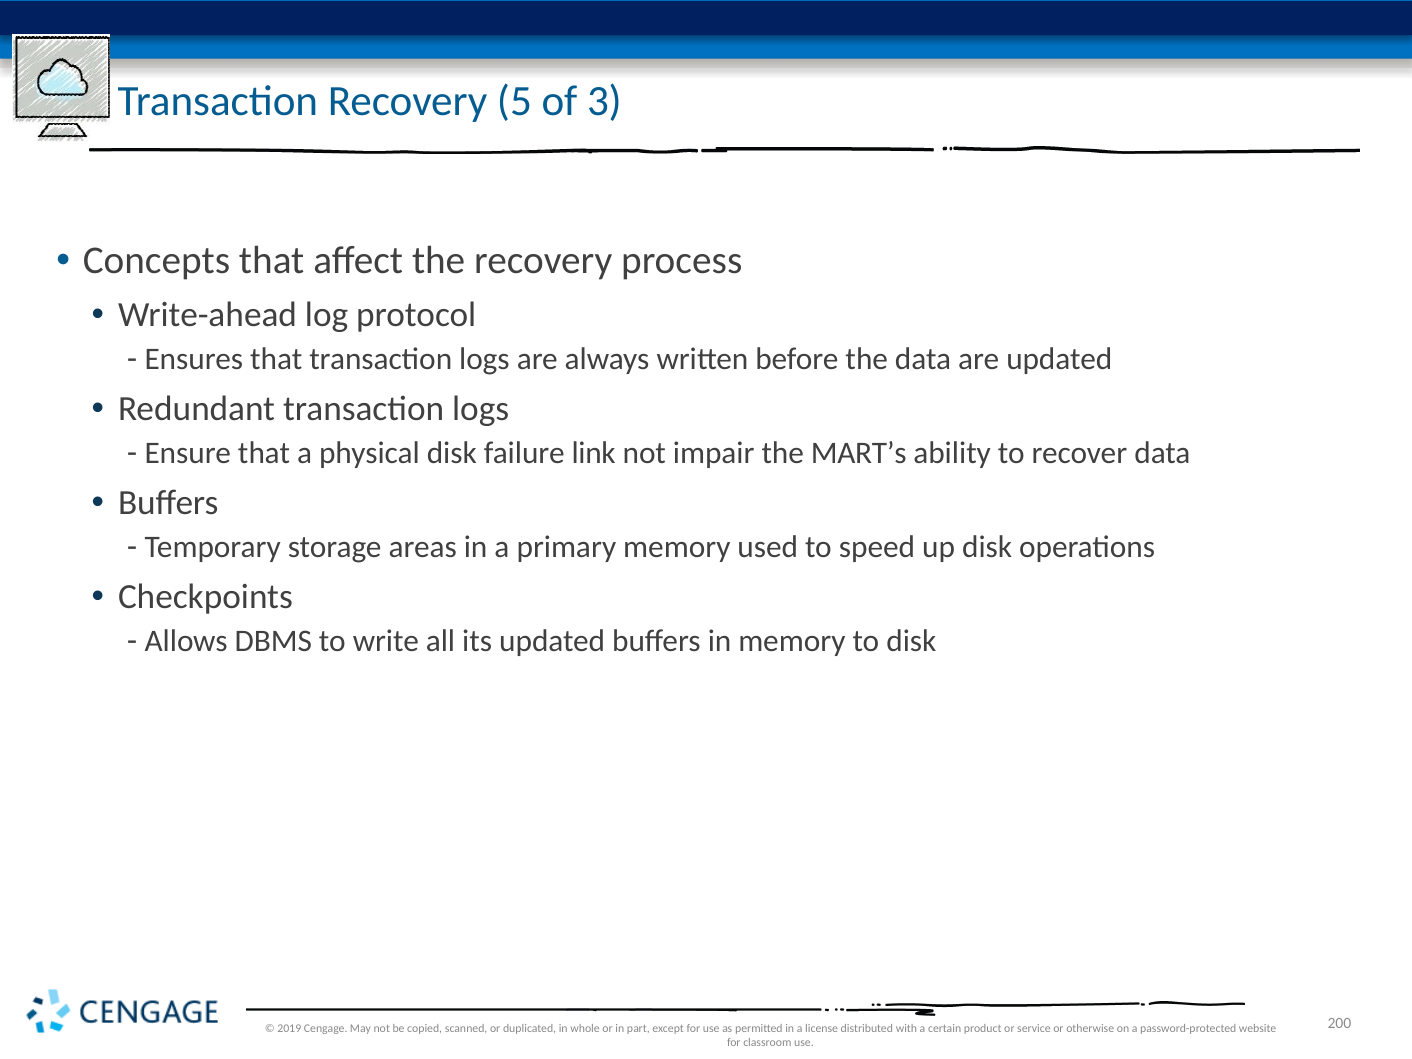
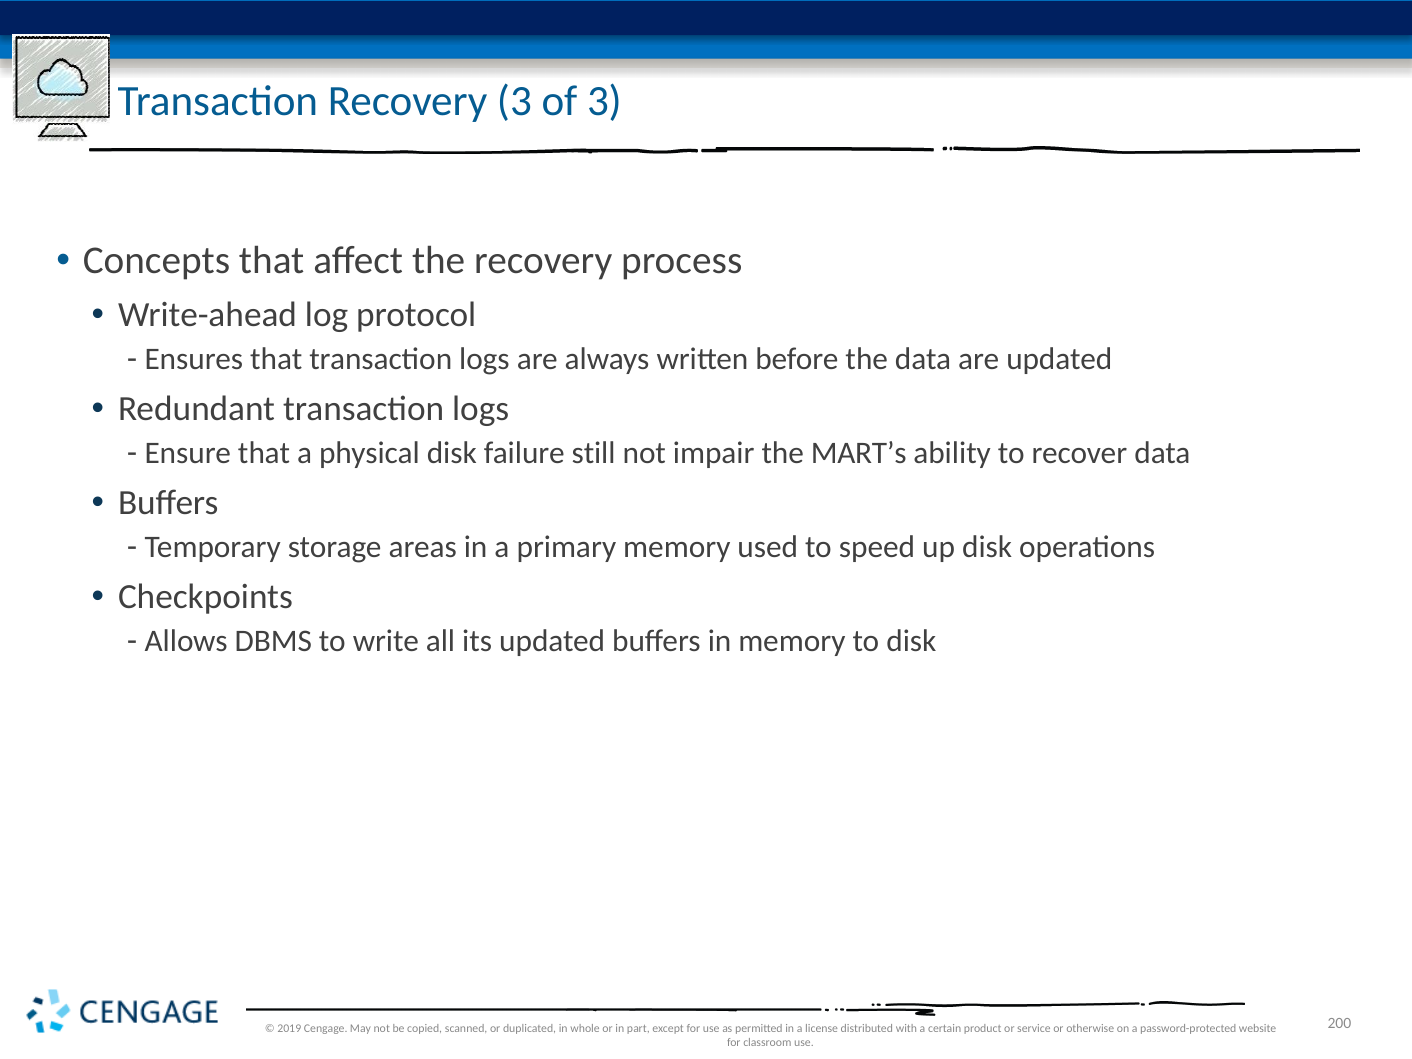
Recovery 5: 5 -> 3
link: link -> still
